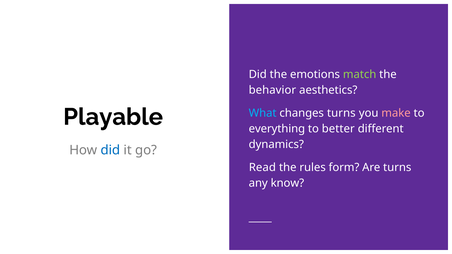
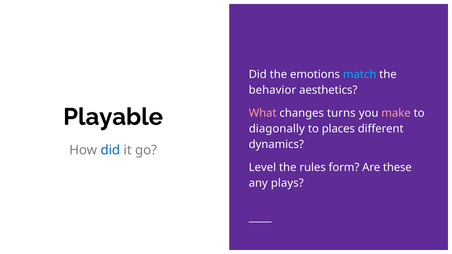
match colour: light green -> light blue
What colour: light blue -> pink
everything: everything -> diagonally
better: better -> places
Read: Read -> Level
Are turns: turns -> these
know: know -> plays
